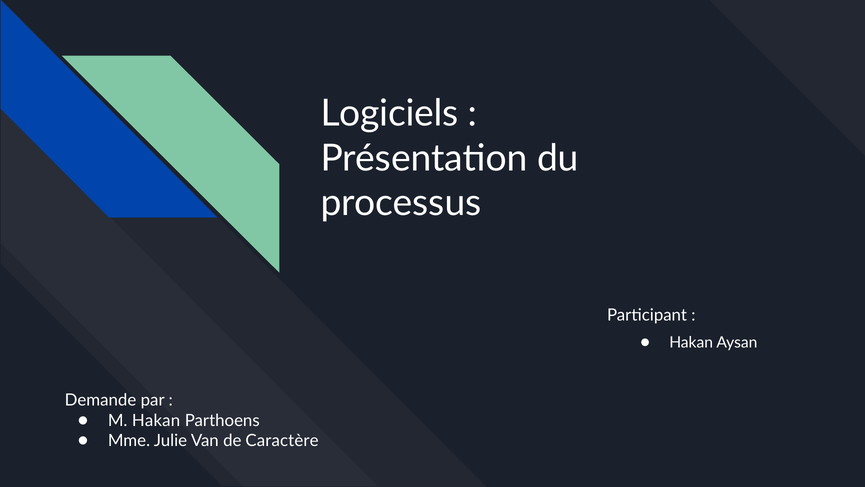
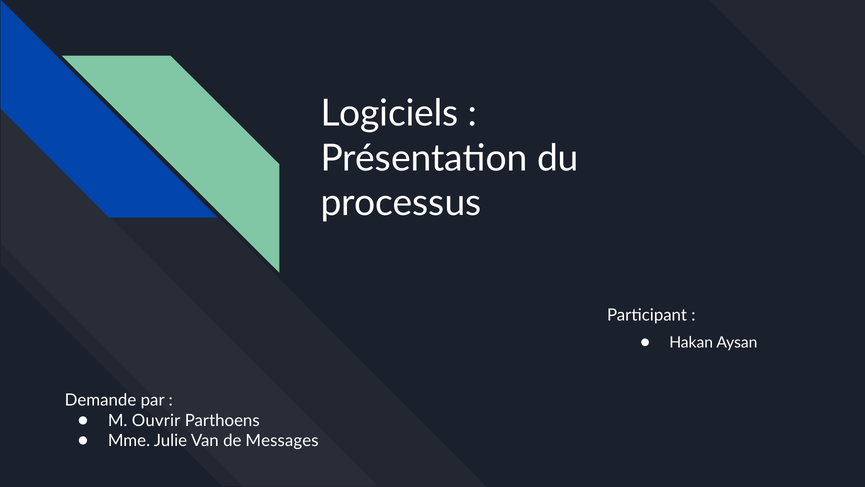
M Hakan: Hakan -> Ouvrir
Caractère: Caractère -> Messages
